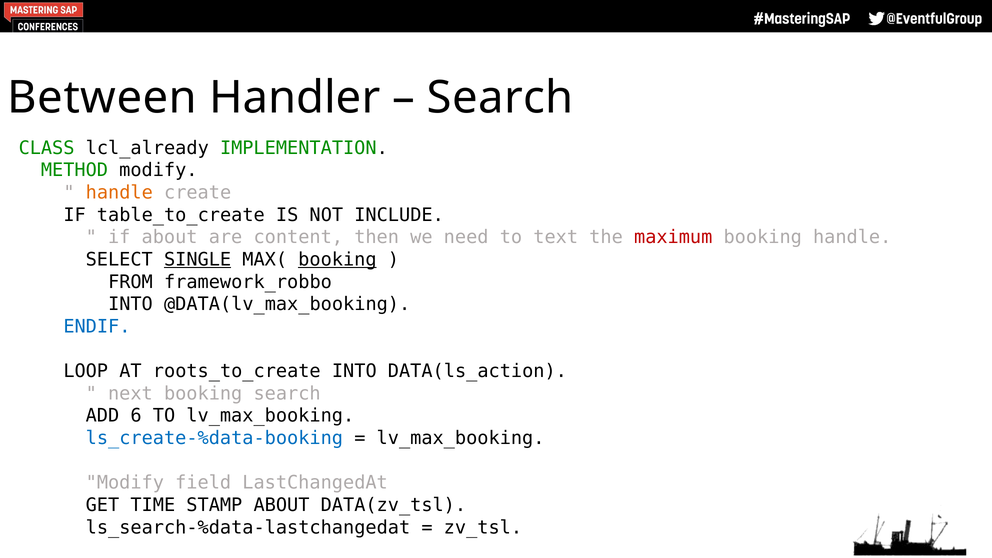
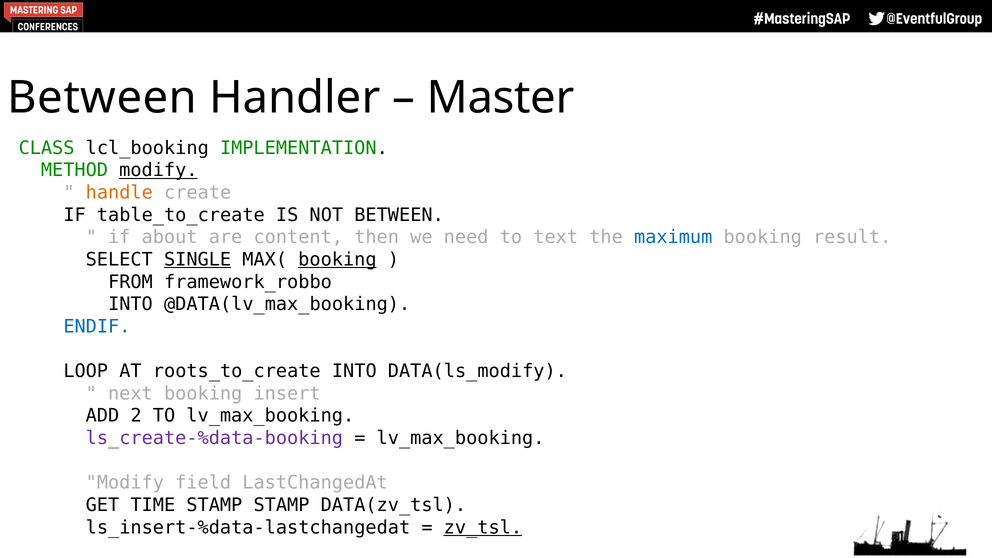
Search at (500, 98): Search -> Master
lcl_already: lcl_already -> lcl_booking
modify at (158, 170) underline: none -> present
NOT INCLUDE: INCLUDE -> BETWEEN
maximum colour: red -> blue
booking handle: handle -> result
DATA(ls_action: DATA(ls_action -> DATA(ls_modify
booking search: search -> insert
6: 6 -> 2
ls_create-%data-booking colour: blue -> purple
STAMP ABOUT: ABOUT -> STAMP
ls_search-%data-lastchangedat: ls_search-%data-lastchangedat -> ls_insert-%data-lastchangedat
zv_tsl underline: none -> present
